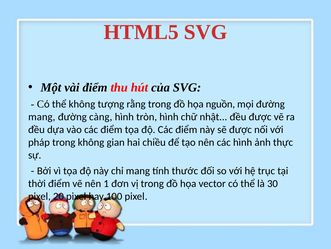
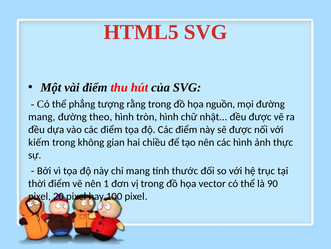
thể không: không -> phẳng
càng: càng -> theo
pháp: pháp -> kiếm
30: 30 -> 90
